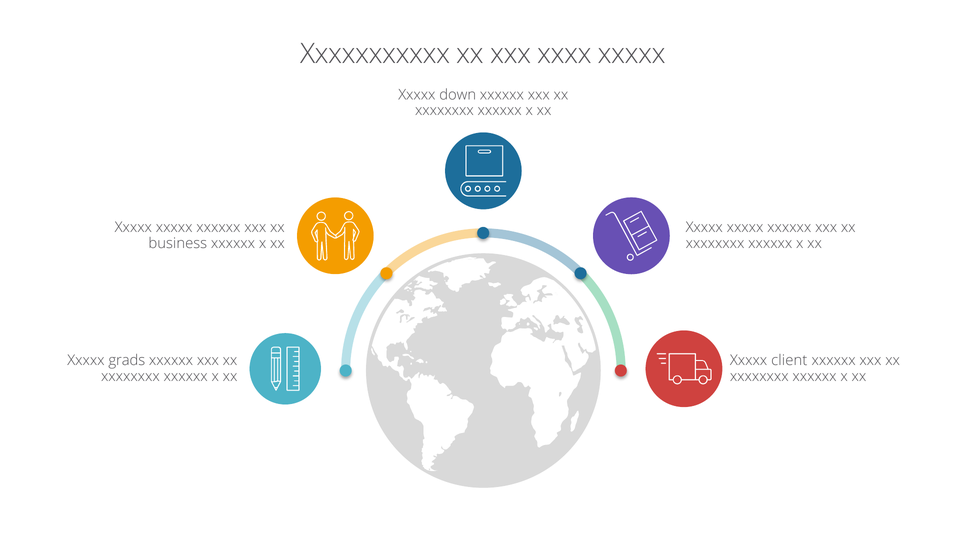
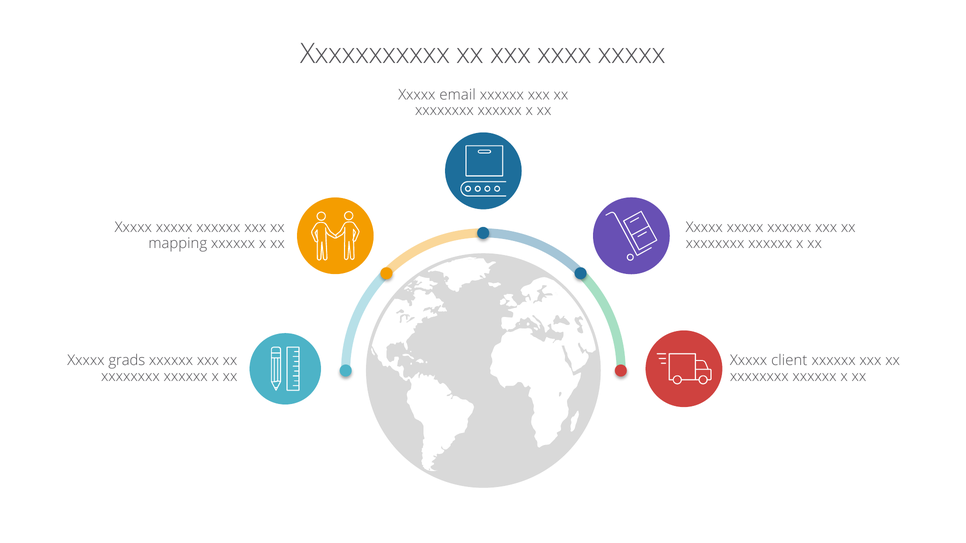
down: down -> email
business: business -> mapping
